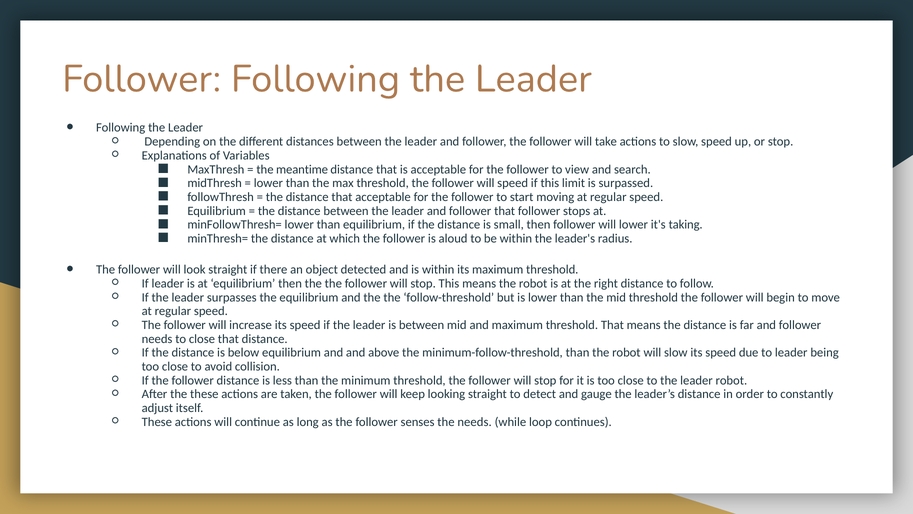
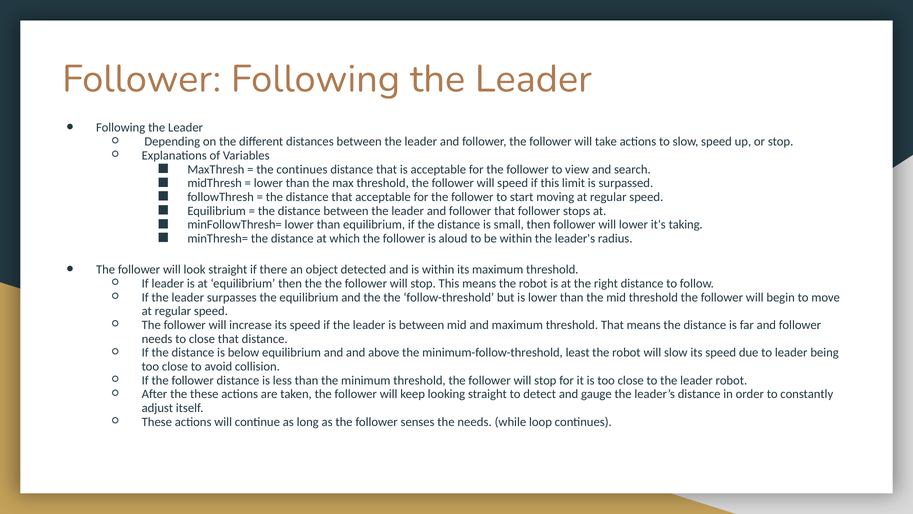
the meantime: meantime -> continues
minimum-follow-threshold than: than -> least
